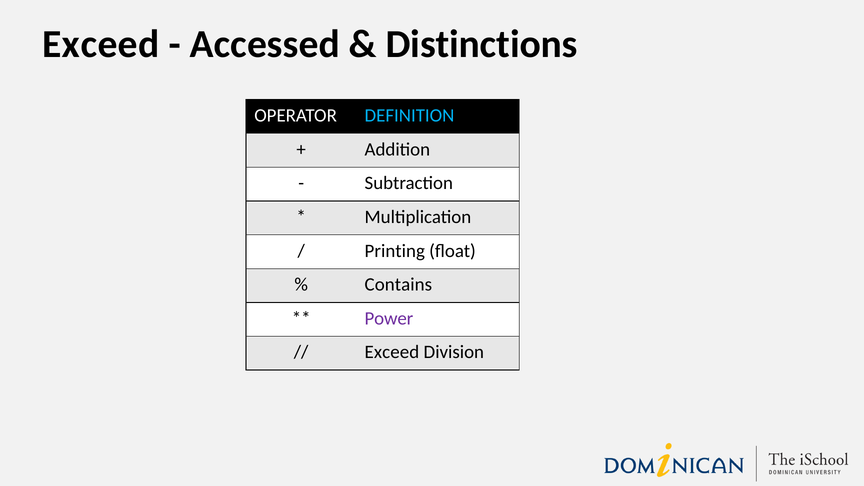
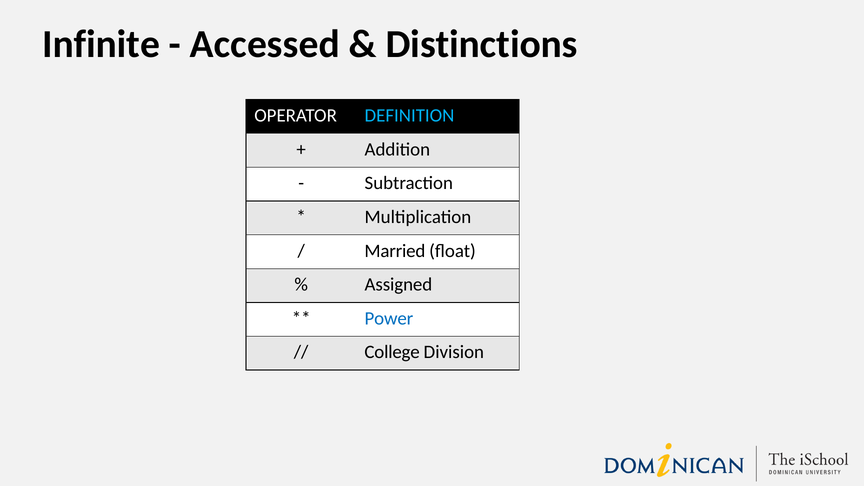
Exceed at (101, 44): Exceed -> Infinite
Printing: Printing -> Married
Contains: Contains -> Assigned
Power colour: purple -> blue
Exceed at (392, 352): Exceed -> College
